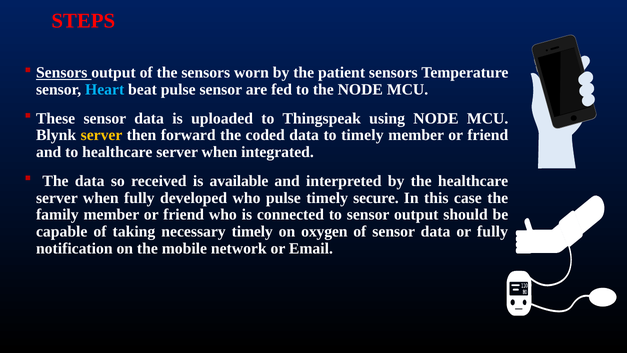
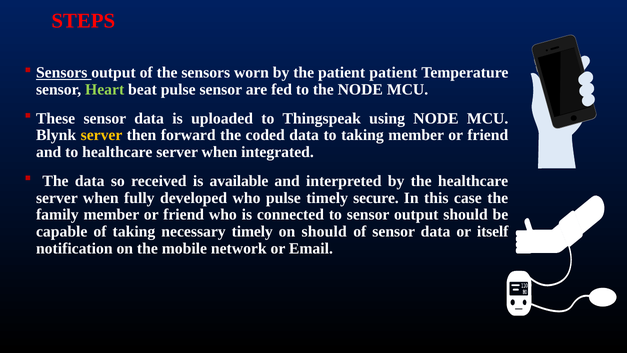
patient sensors: sensors -> patient
Heart colour: light blue -> light green
to timely: timely -> taking
on oxygen: oxygen -> should
or fully: fully -> itself
